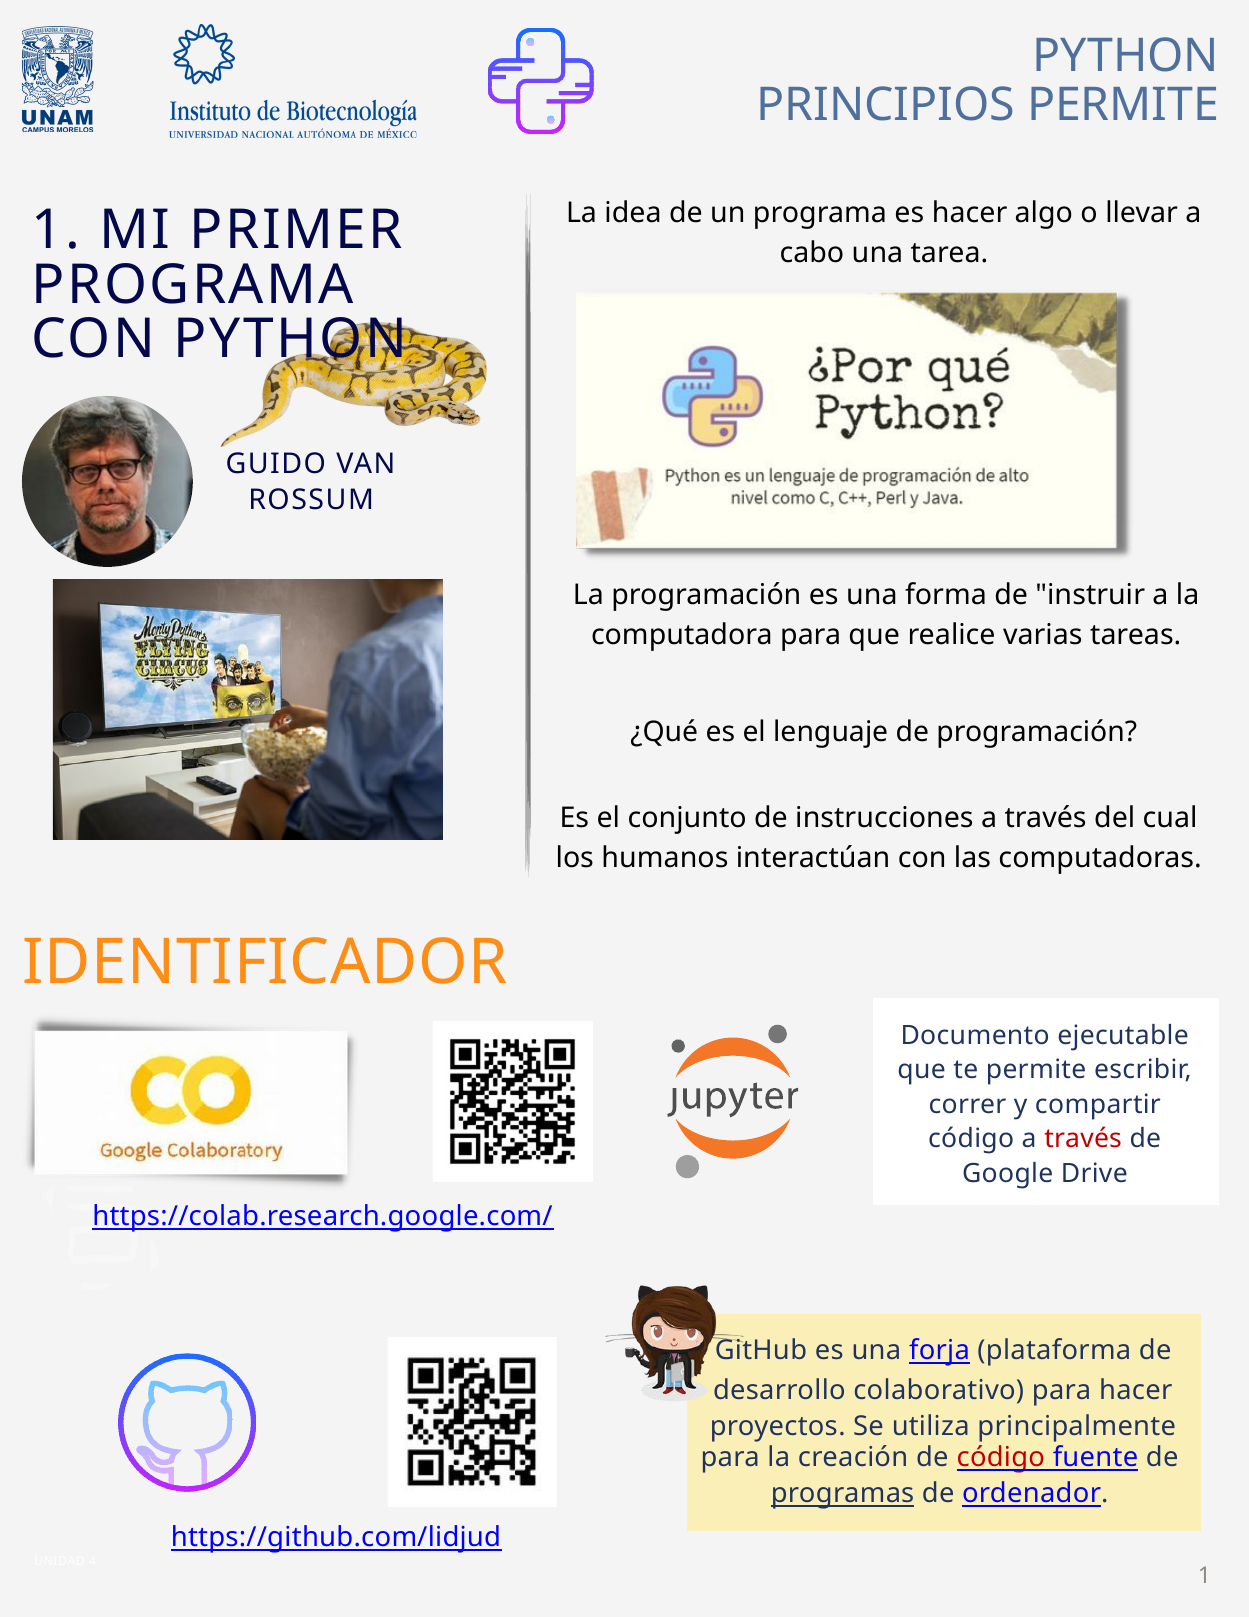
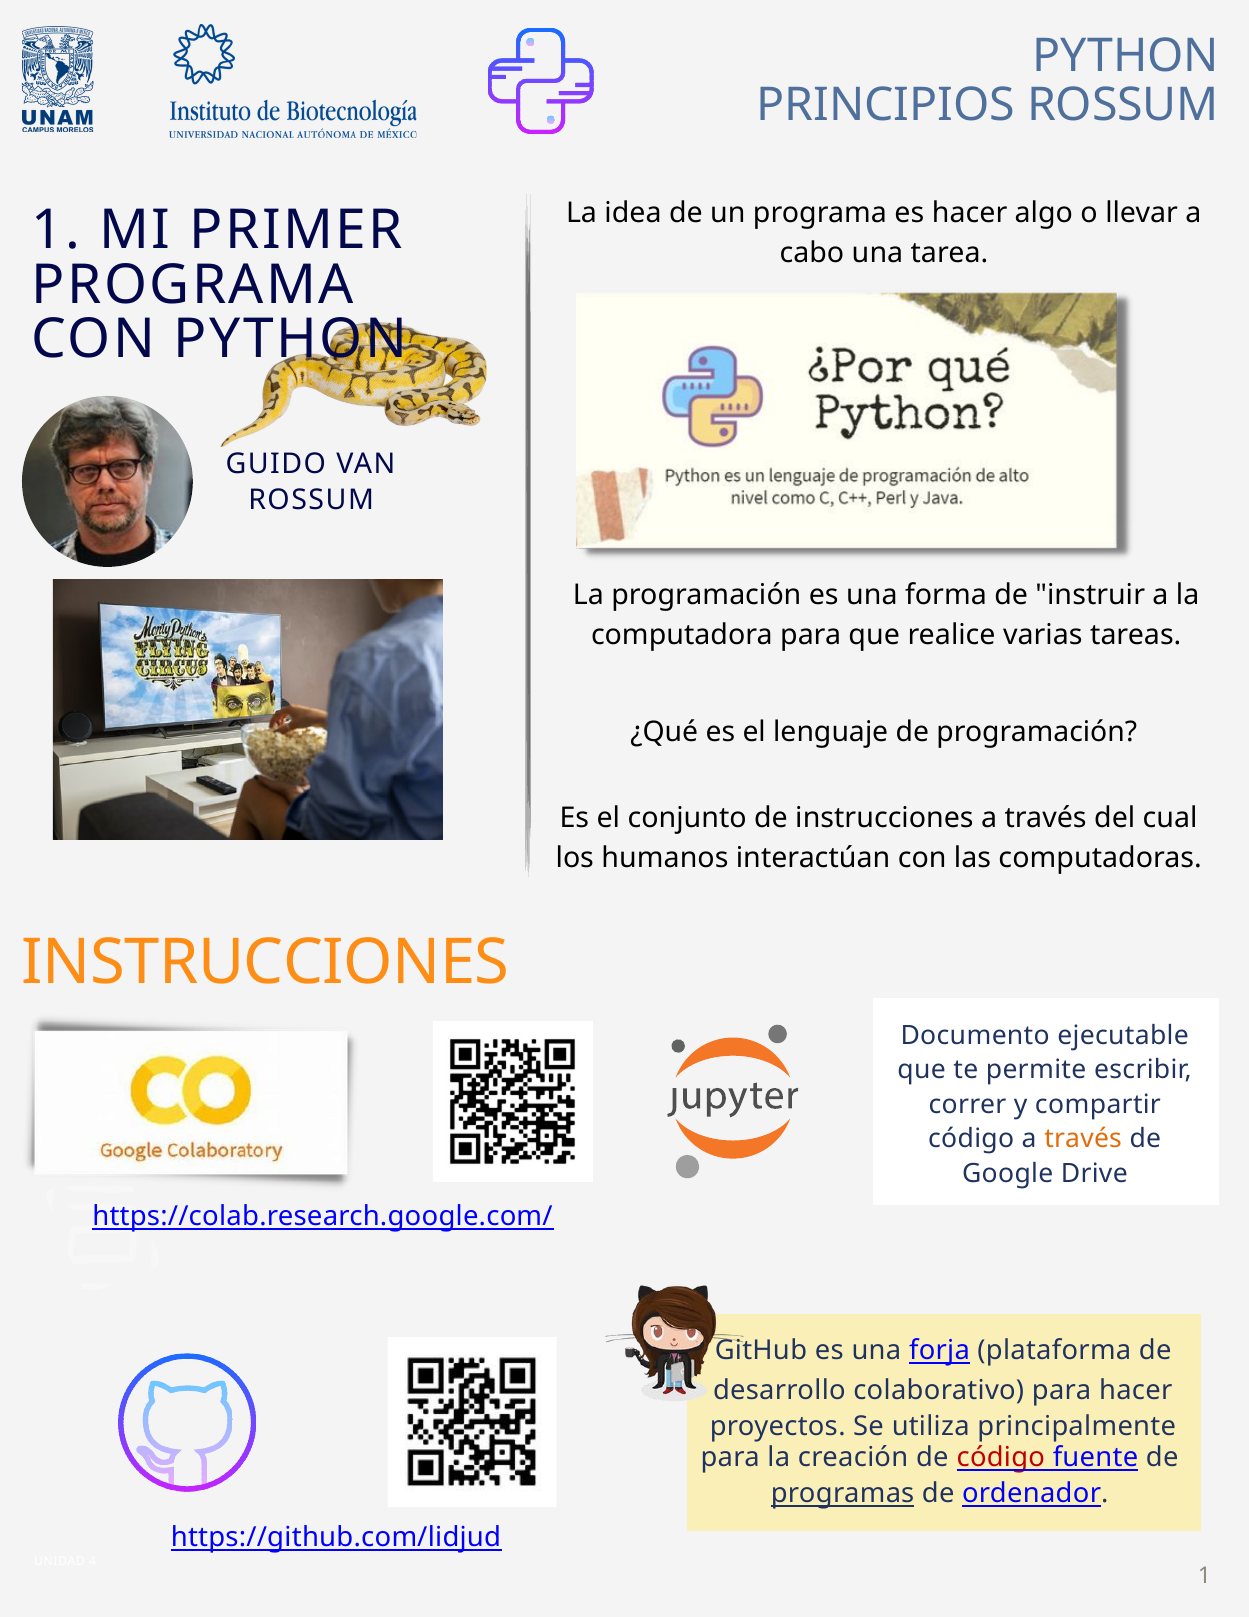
PRINCIPIOS PERMITE: PERMITE -> ROSSUM
IDENTIFICADOR at (265, 962): IDENTIFICADOR -> INSTRUCCIONES
través at (1083, 1139) colour: red -> orange
